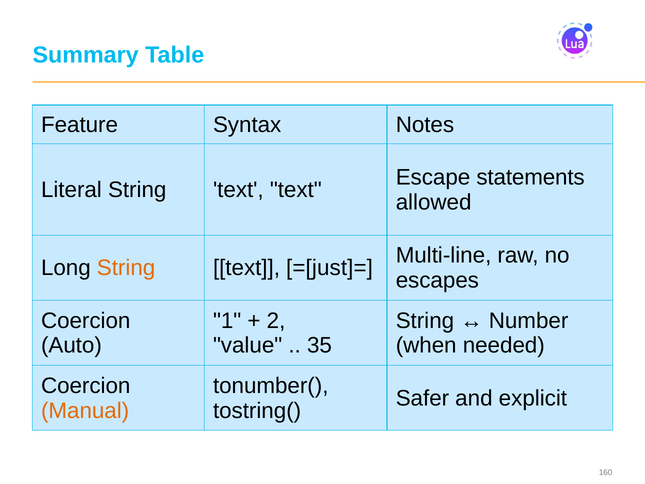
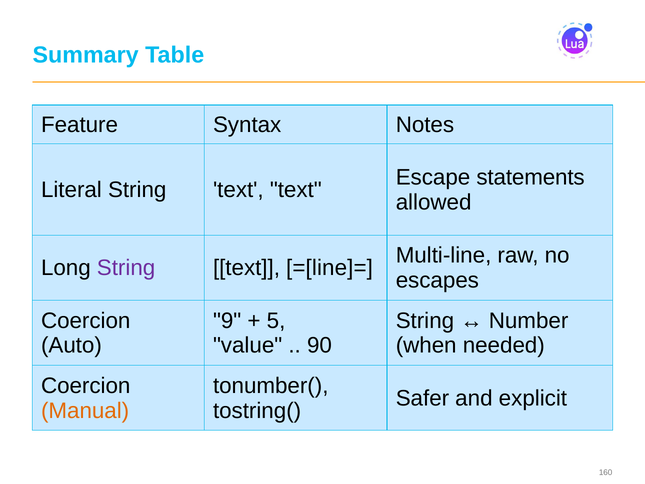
String at (126, 268) colour: orange -> purple
=[just]=: =[just]= -> =[line]=
1: 1 -> 9
2: 2 -> 5
35: 35 -> 90
